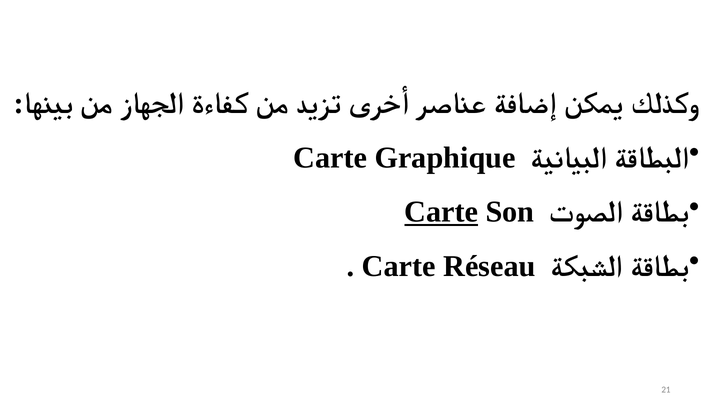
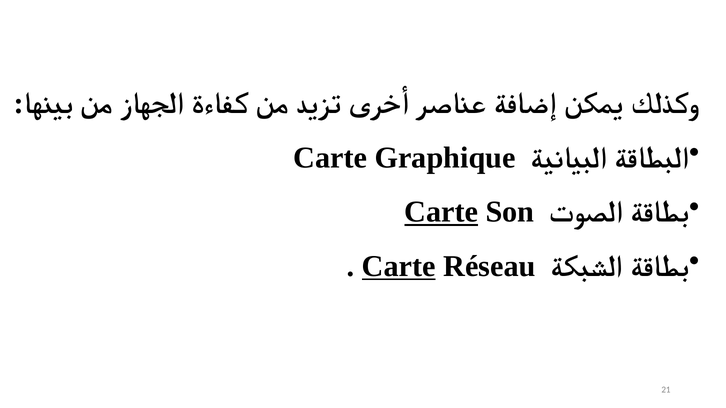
Carte at (399, 267) underline: none -> present
